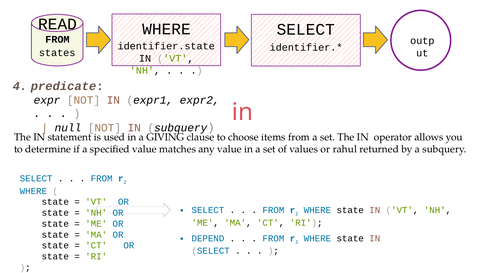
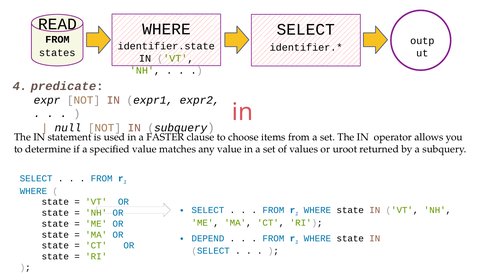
GIVING: GIVING -> FASTER
rahul: rahul -> uroot
